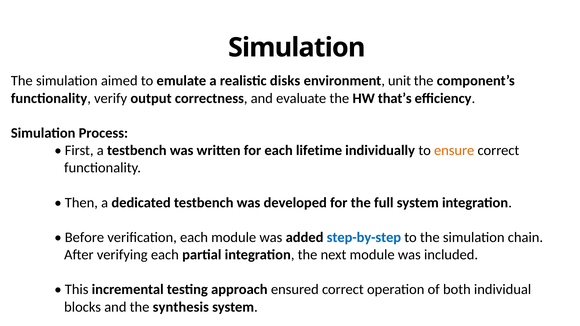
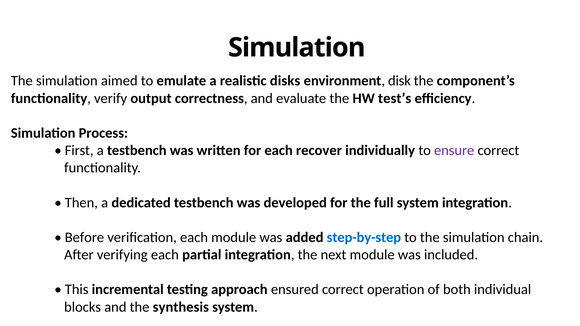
unit: unit -> disk
that’s: that’s -> test’s
lifetime: lifetime -> recover
ensure colour: orange -> purple
